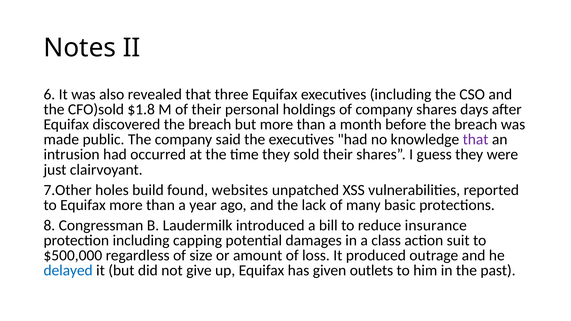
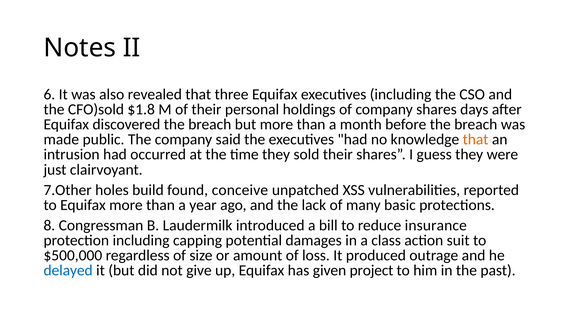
that at (476, 140) colour: purple -> orange
websites: websites -> conceive
outlets: outlets -> project
